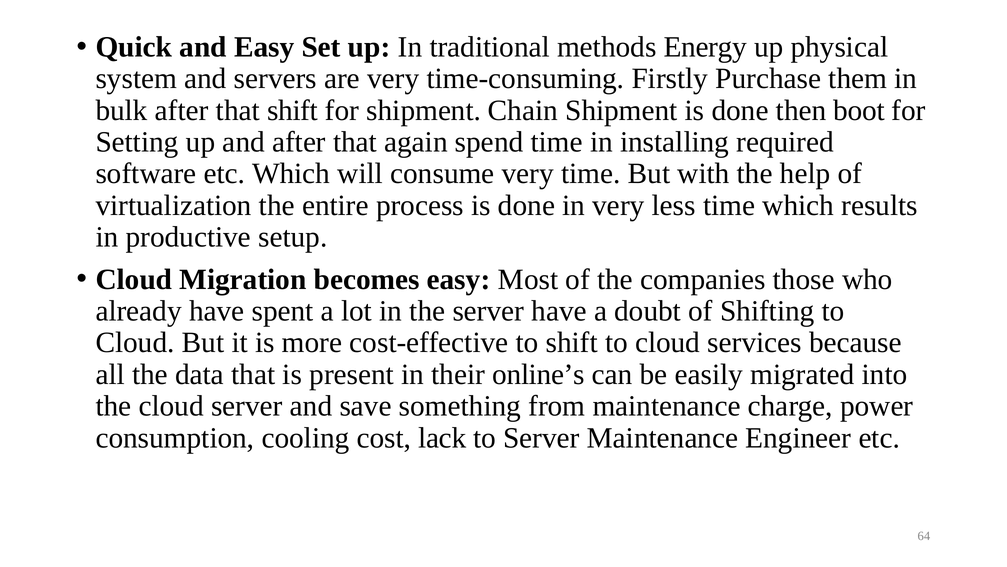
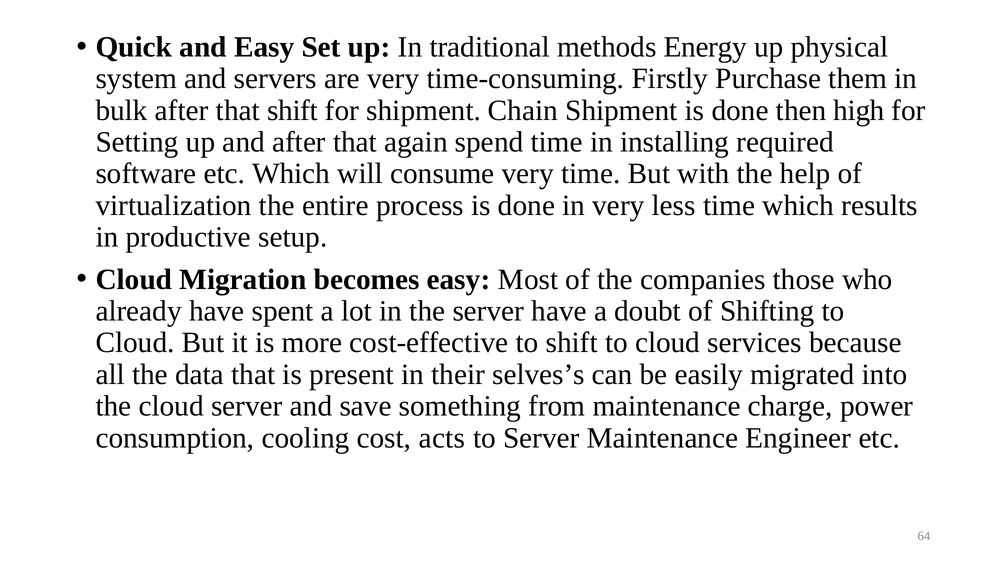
boot: boot -> high
online’s: online’s -> selves’s
lack: lack -> acts
